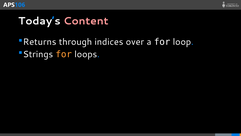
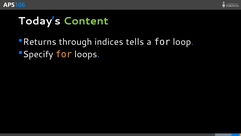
Content colour: pink -> light green
over: over -> tells
Strings: Strings -> Specify
